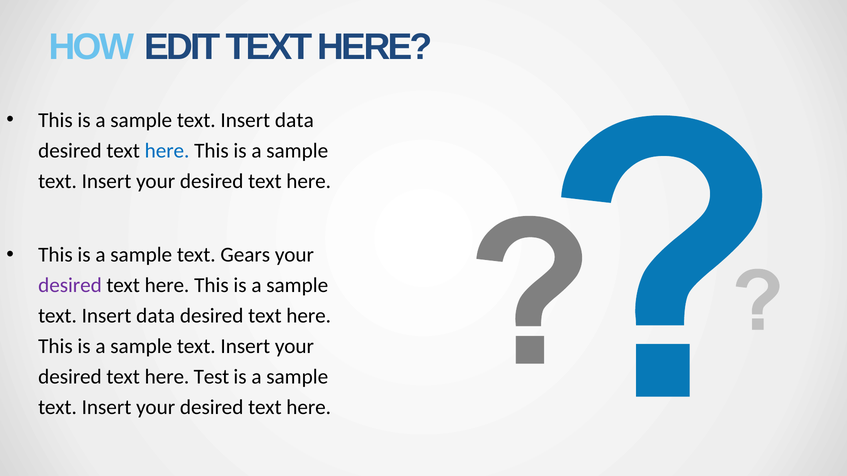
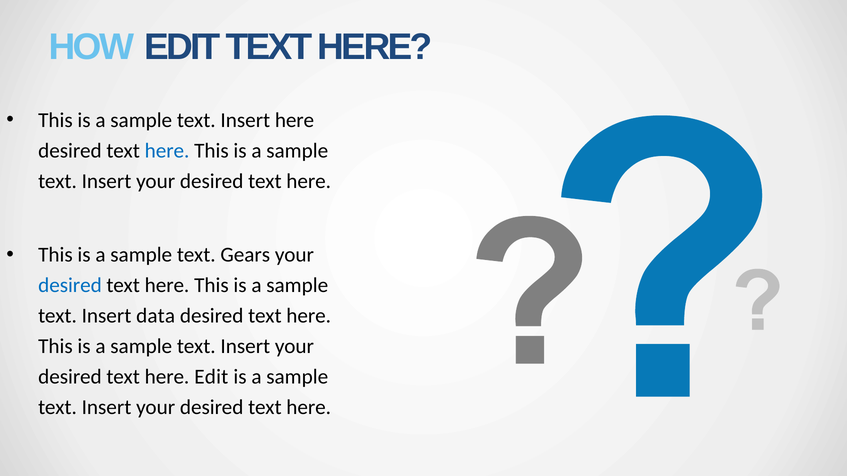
data at (294, 120): data -> here
desired at (70, 286) colour: purple -> blue
here Test: Test -> Edit
